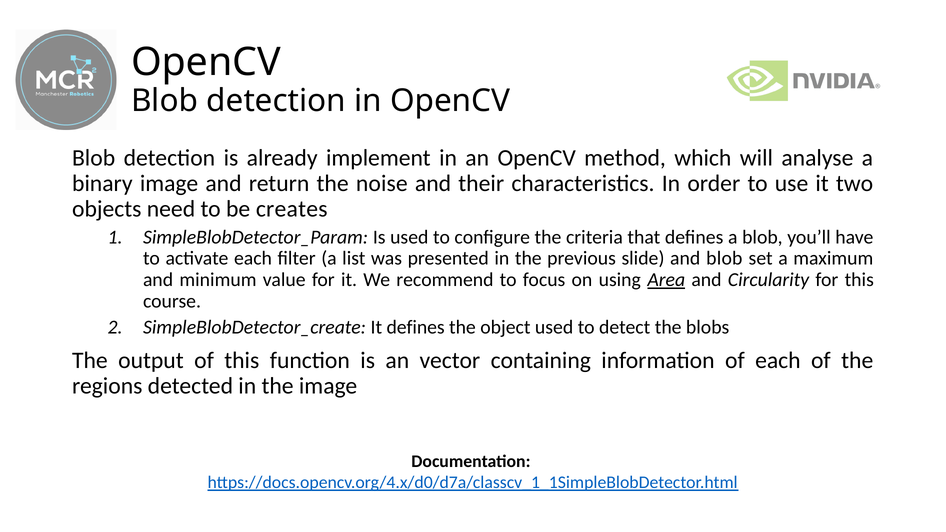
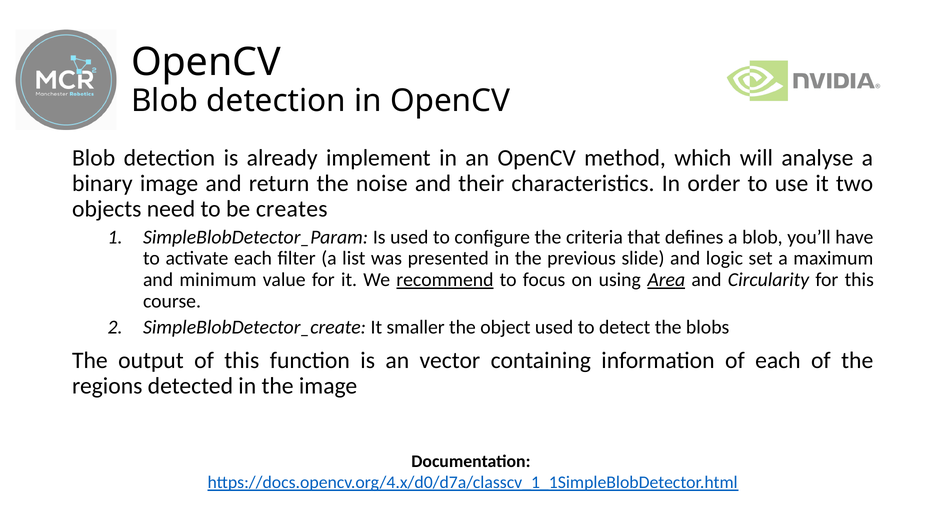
and blob: blob -> logic
recommend underline: none -> present
It defines: defines -> smaller
